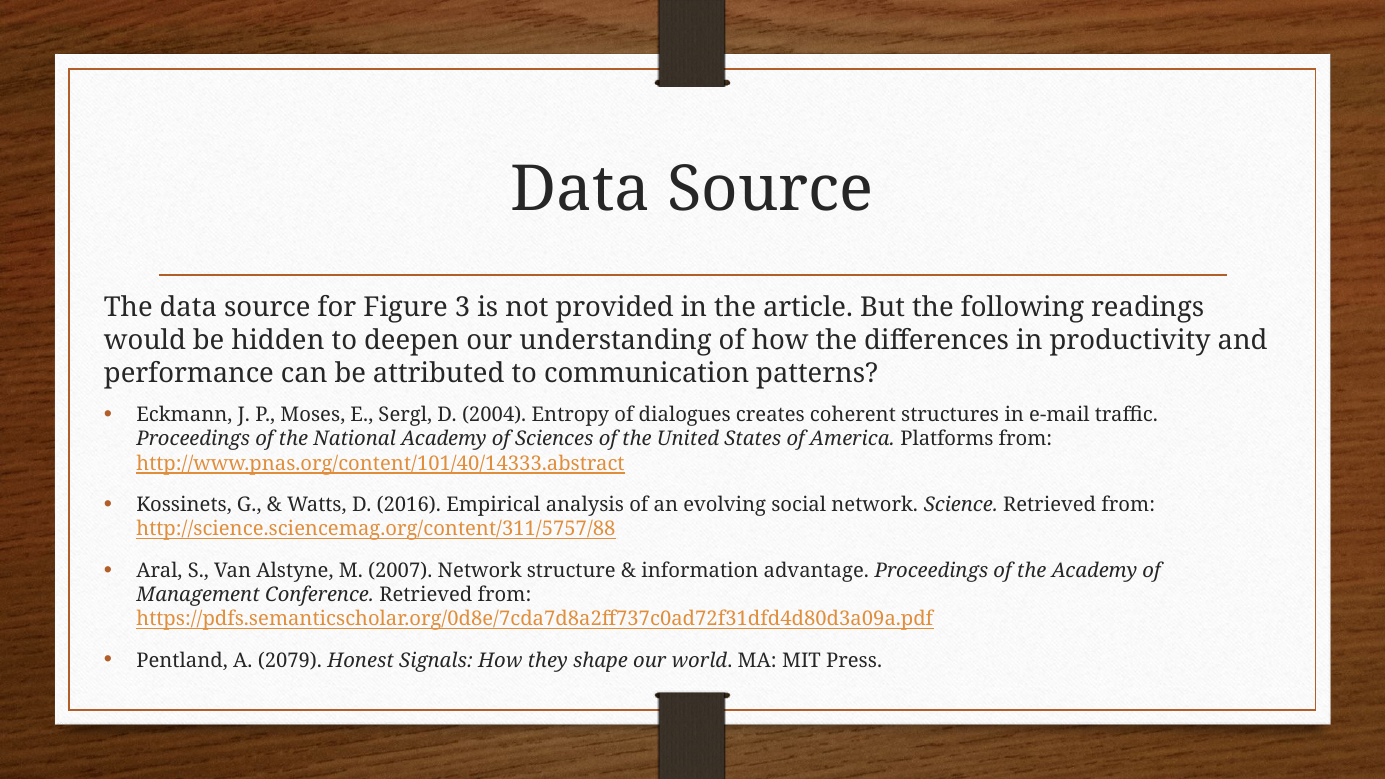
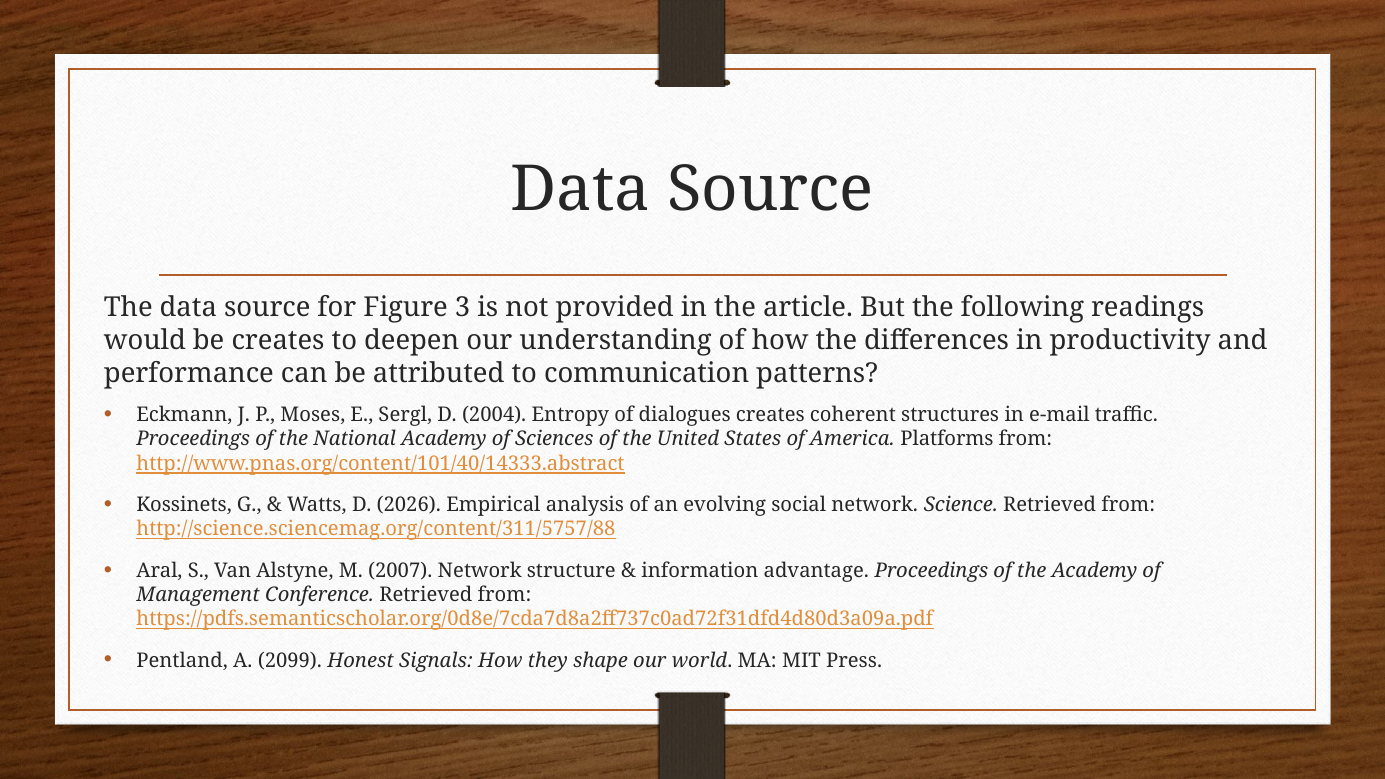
be hidden: hidden -> creates
2016: 2016 -> 2026
2079: 2079 -> 2099
